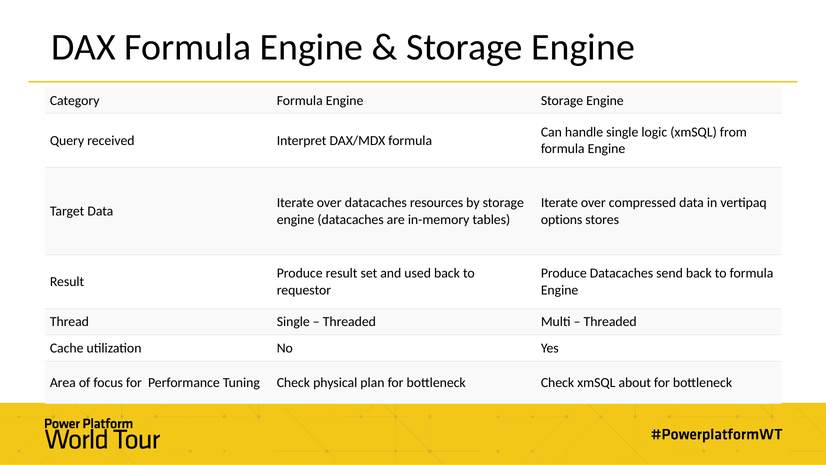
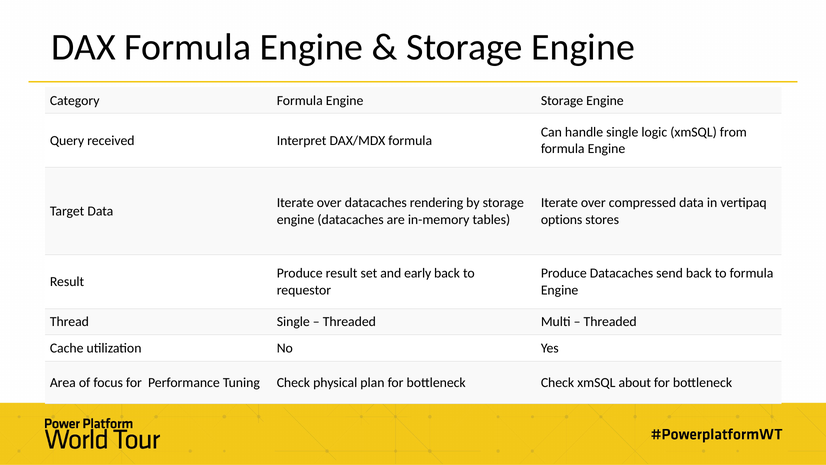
resources: resources -> rendering
used: used -> early
